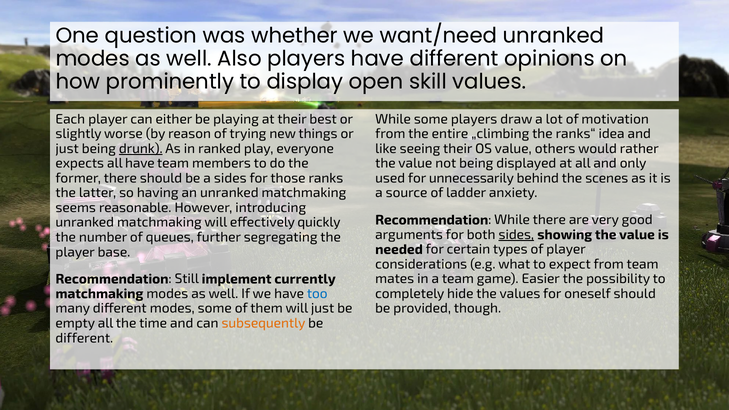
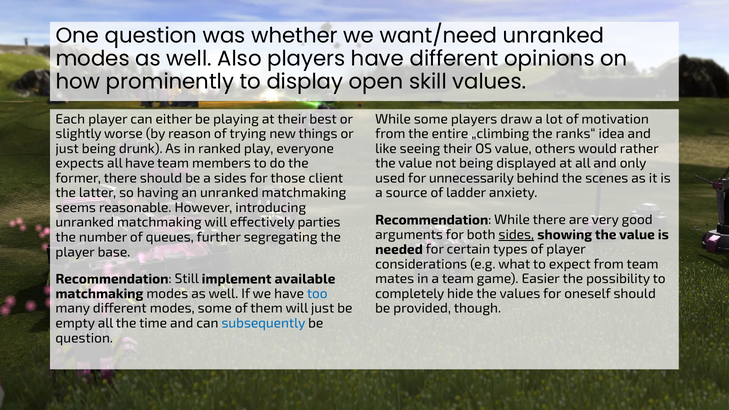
drunk underline: present -> none
ranks: ranks -> client
quickly: quickly -> parties
currently: currently -> available
subsequently colour: orange -> blue
different at (84, 338): different -> question
